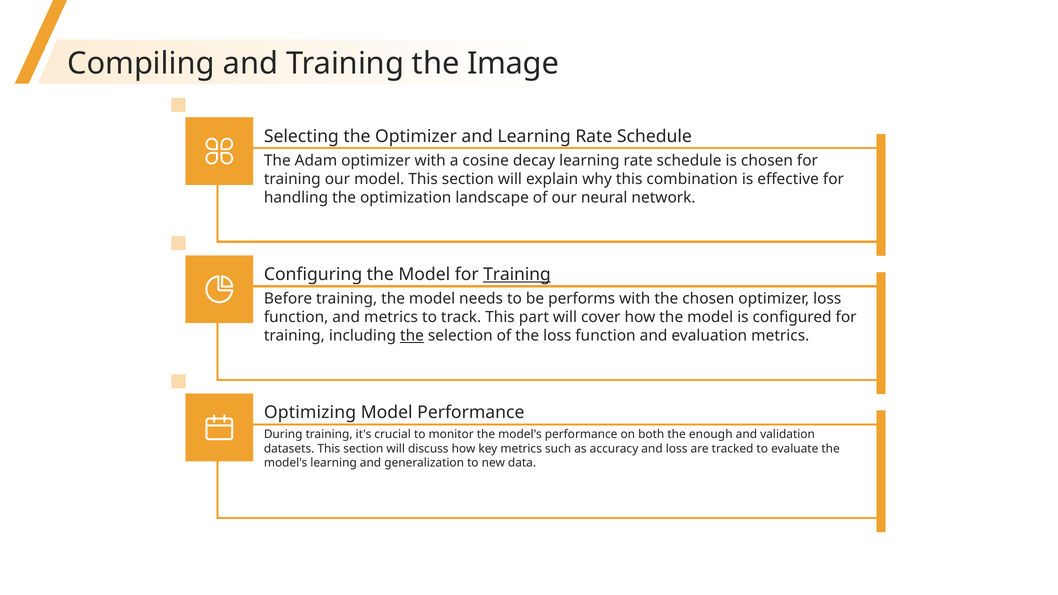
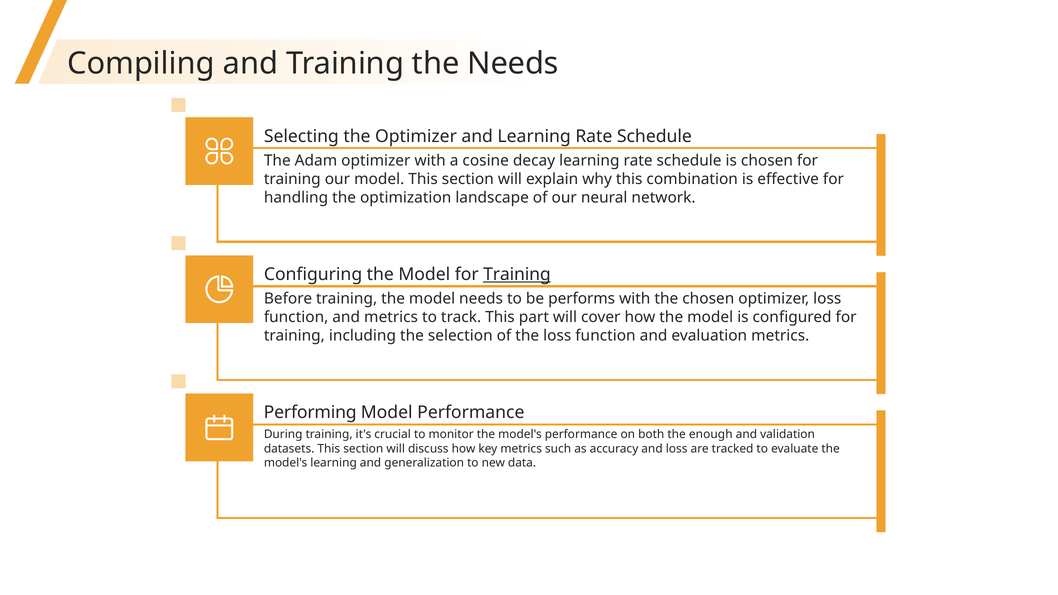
the Image: Image -> Needs
the at (412, 336) underline: present -> none
Optimizing: Optimizing -> Performing
